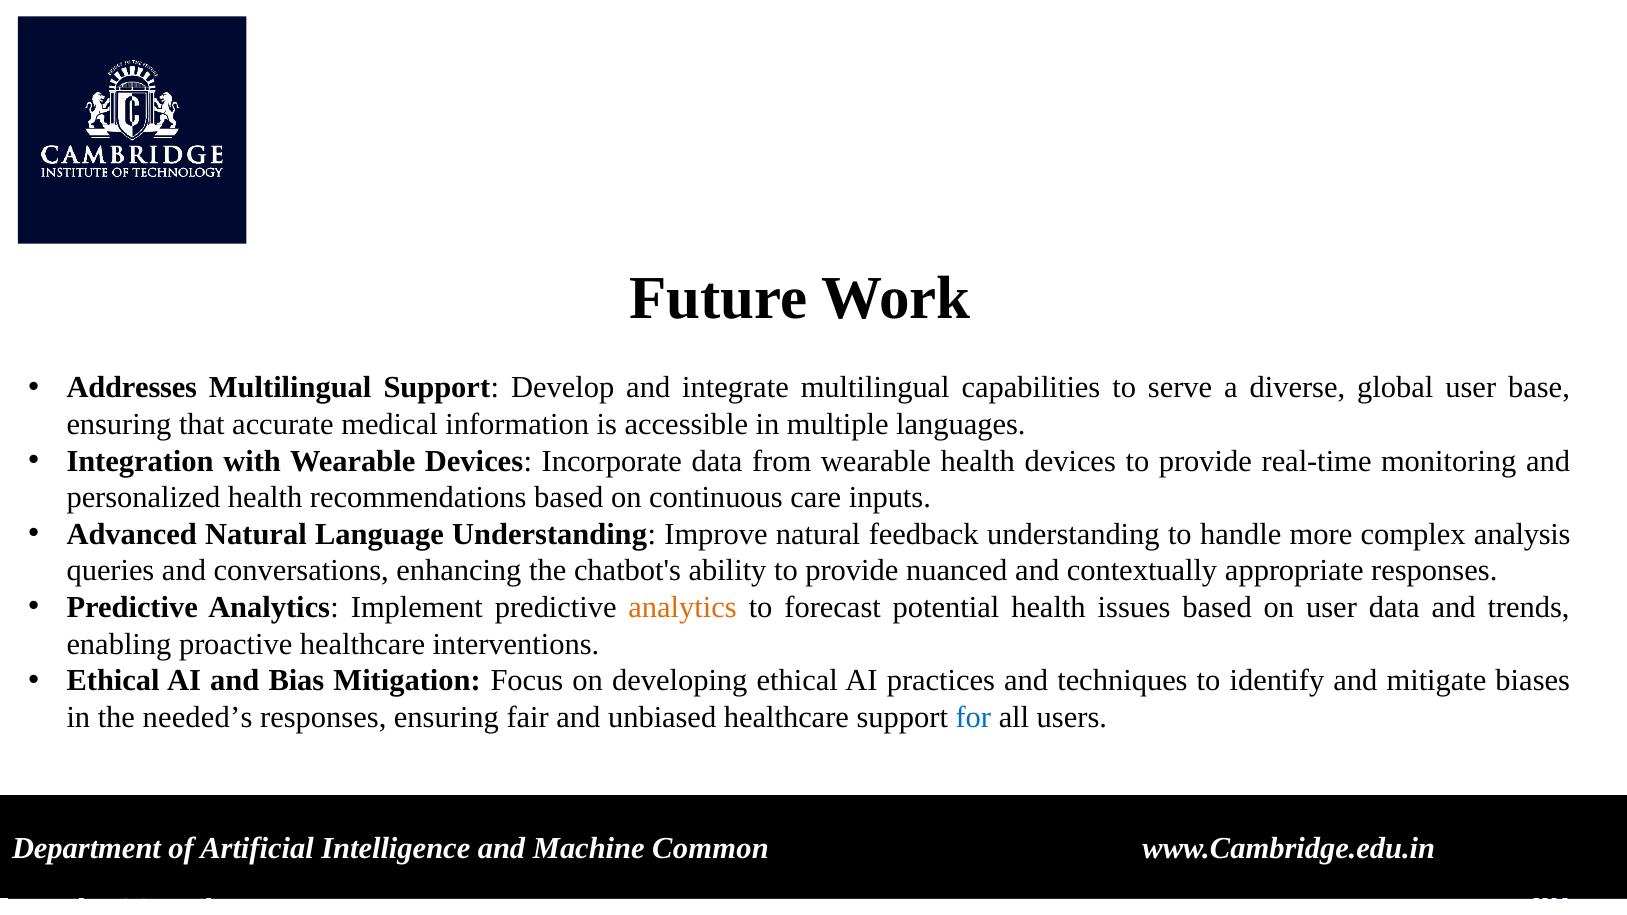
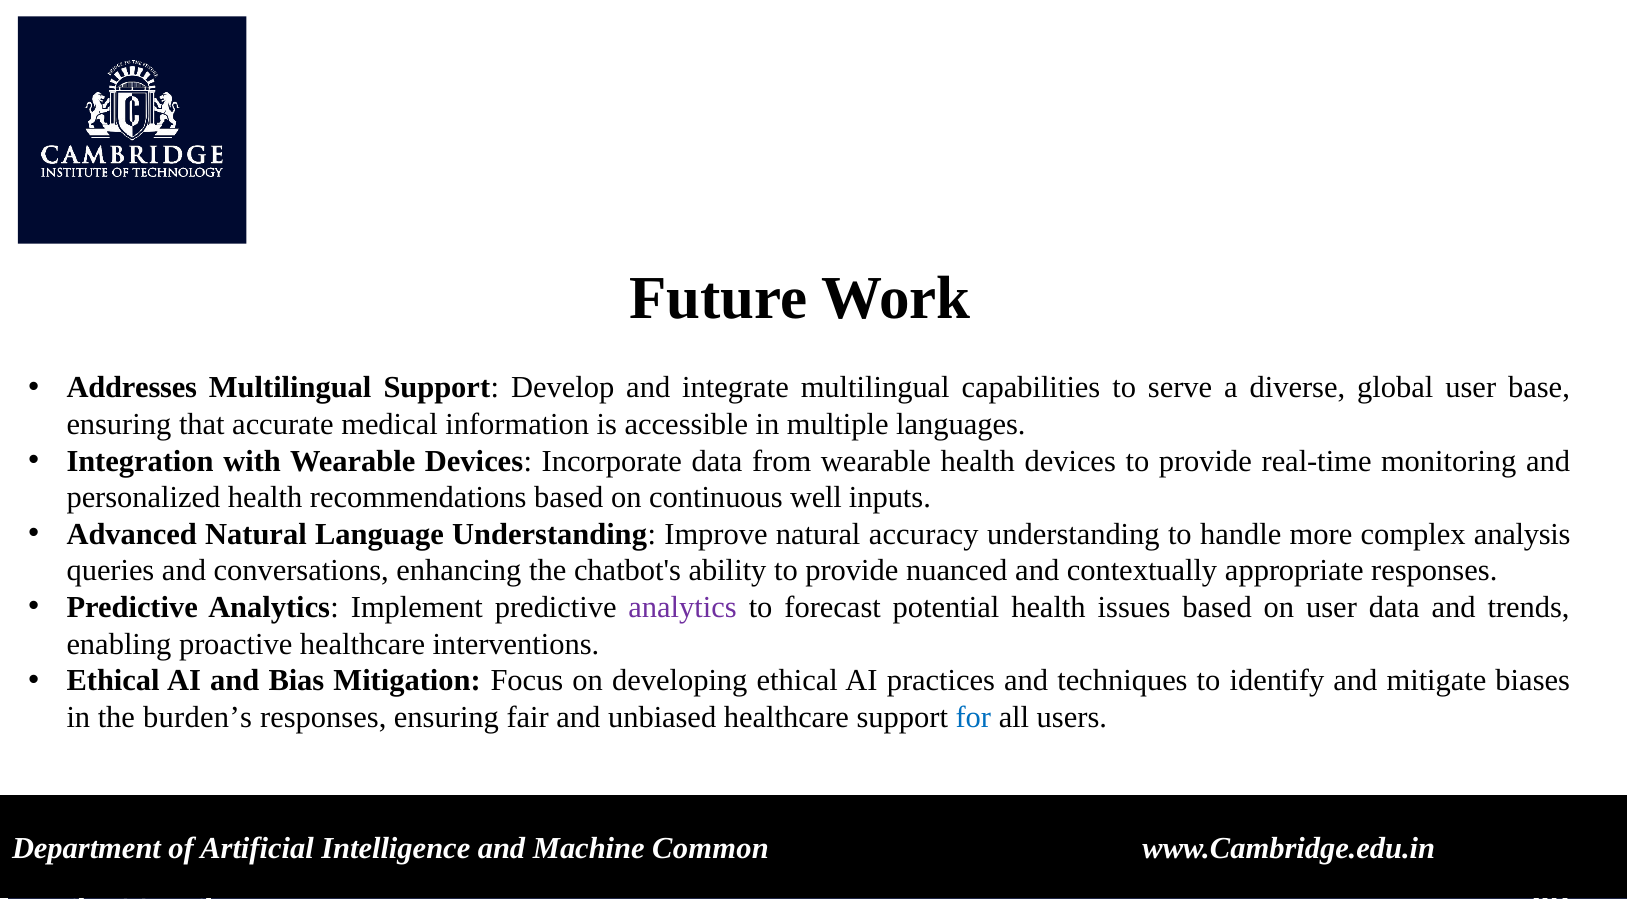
care: care -> well
feedback: feedback -> accuracy
analytics at (683, 607) colour: orange -> purple
needed’s: needed’s -> burden’s
